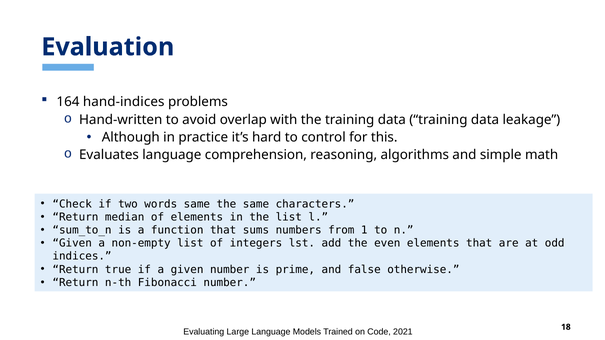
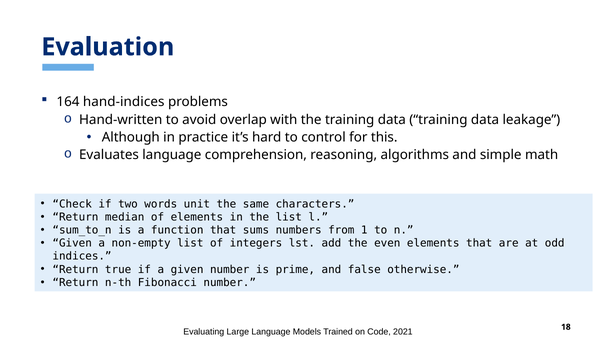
words same: same -> unit
